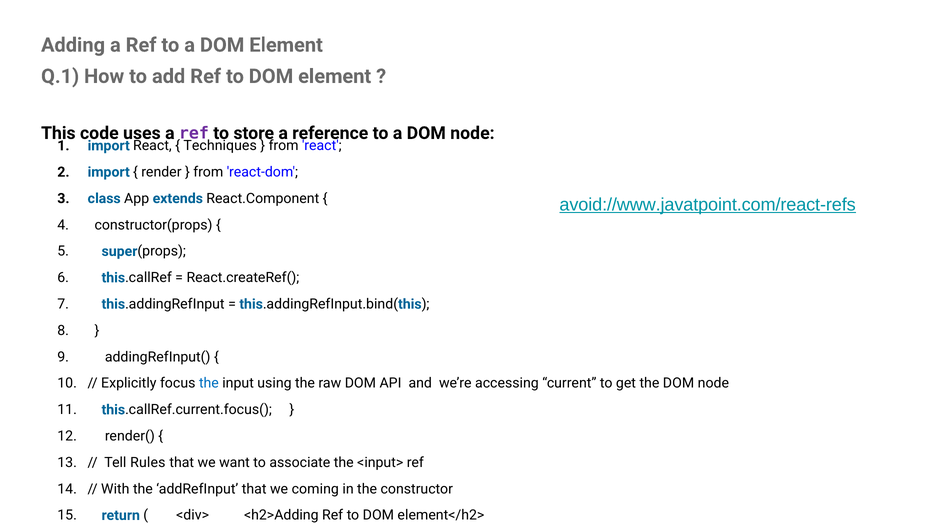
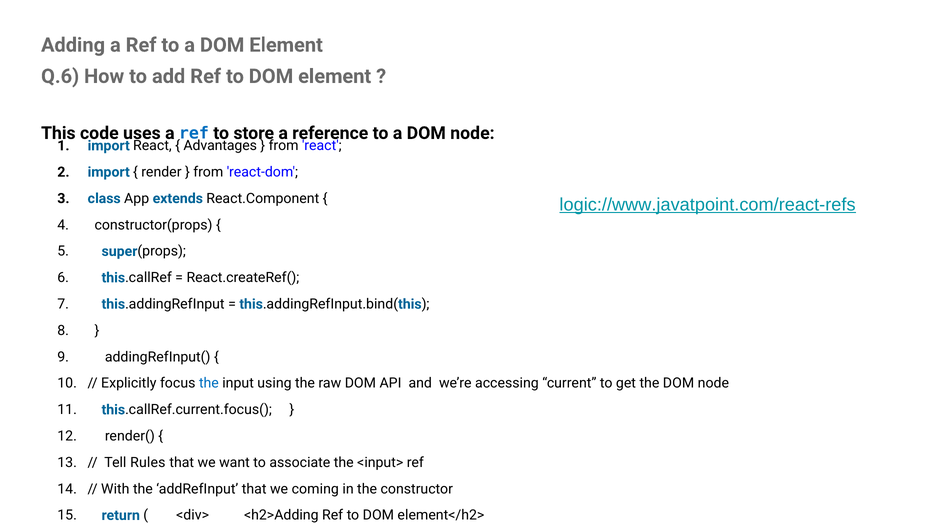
Q.1: Q.1 -> Q.6
ref at (194, 133) colour: purple -> blue
Techniques: Techniques -> Advantages
avoid://www.javatpoint.com/react-refs: avoid://www.javatpoint.com/react-refs -> logic://www.javatpoint.com/react-refs
